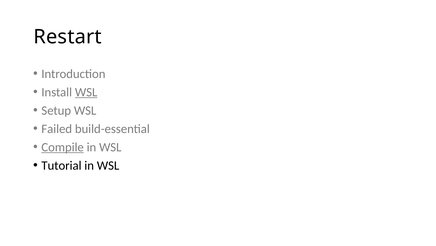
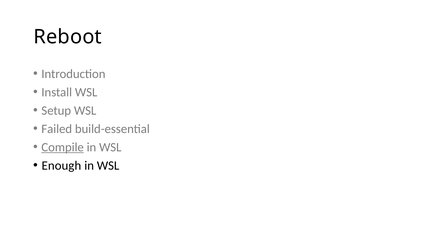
Restart: Restart -> Reboot
WSL at (86, 92) underline: present -> none
Tutorial: Tutorial -> Enough
